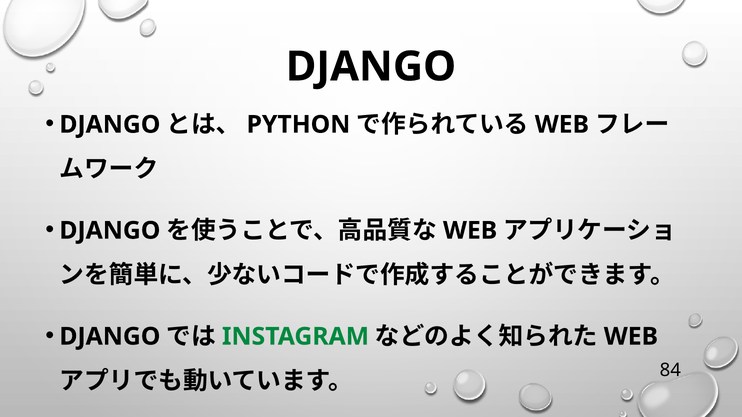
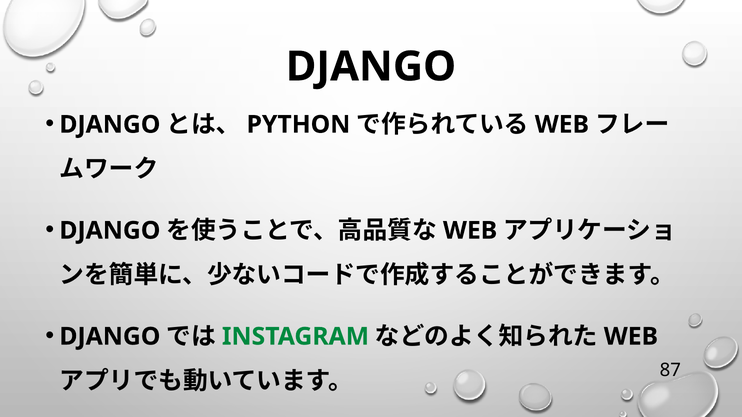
84: 84 -> 87
